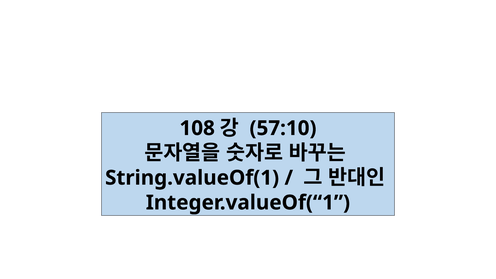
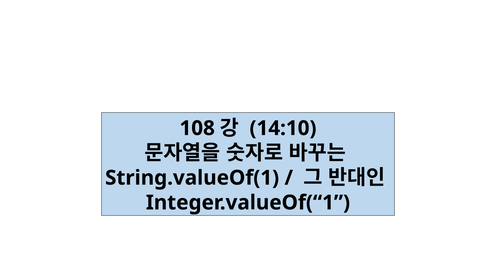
57:10: 57:10 -> 14:10
